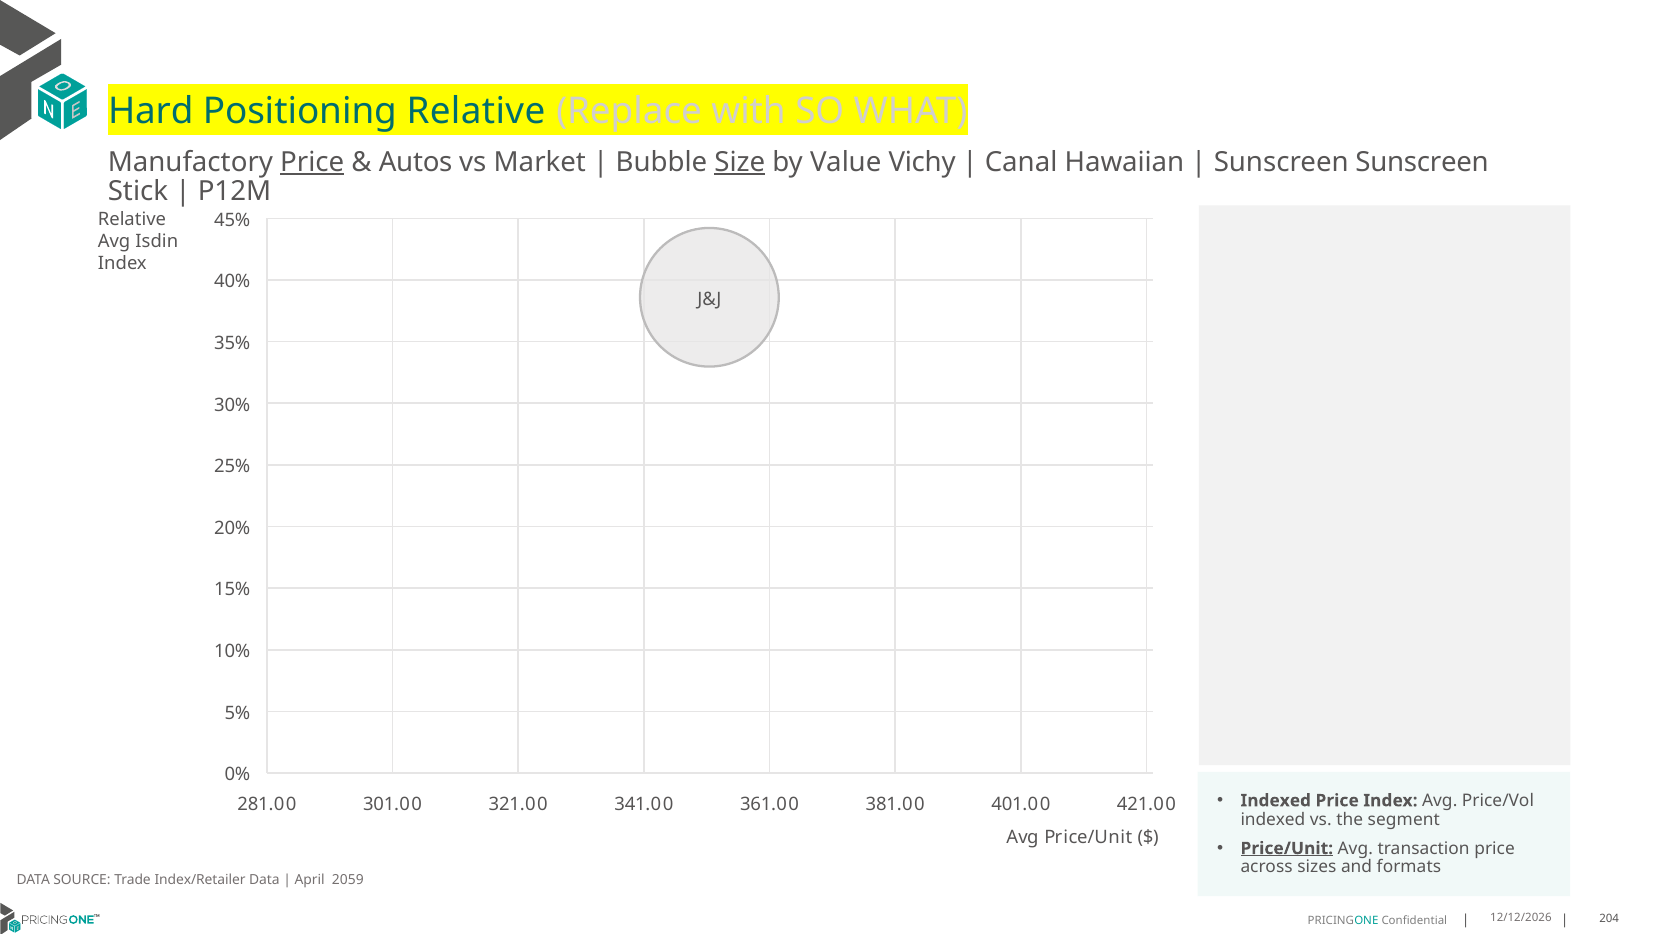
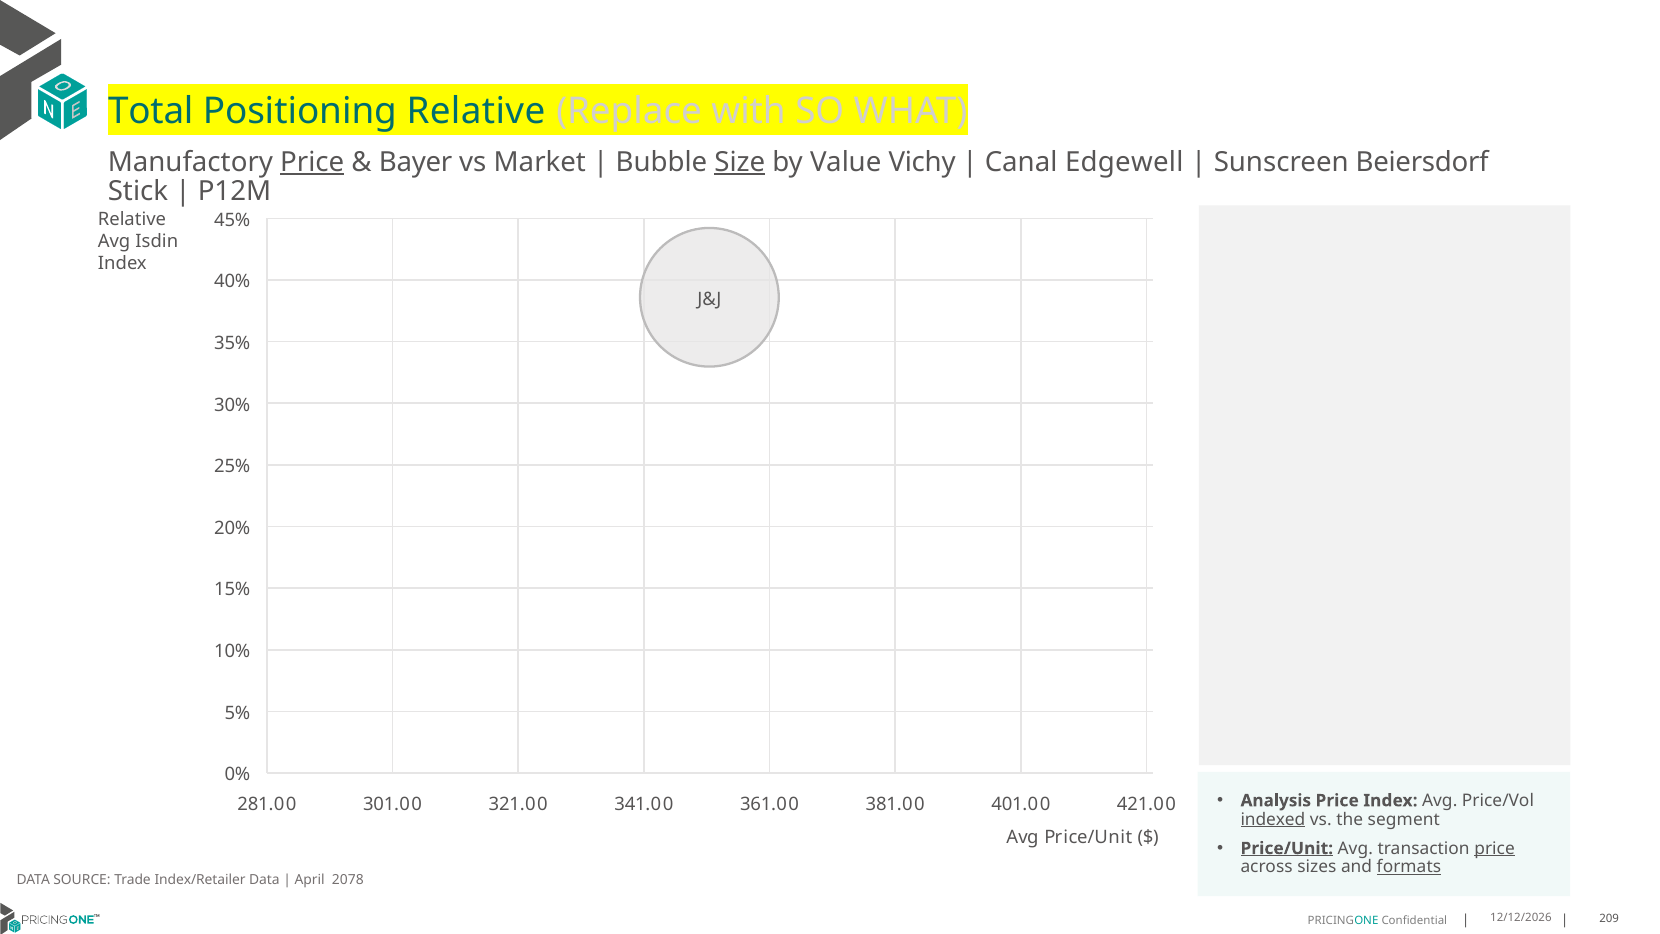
Hard: Hard -> Total
Autos: Autos -> Bayer
Hawaiian: Hawaiian -> Edgewell
Sunscreen Sunscreen: Sunscreen -> Beiersdorf
Indexed at (1276, 800): Indexed -> Analysis
indexed at (1273, 819) underline: none -> present
price at (1495, 848) underline: none -> present
formats underline: none -> present
2059: 2059 -> 2078
204: 204 -> 209
